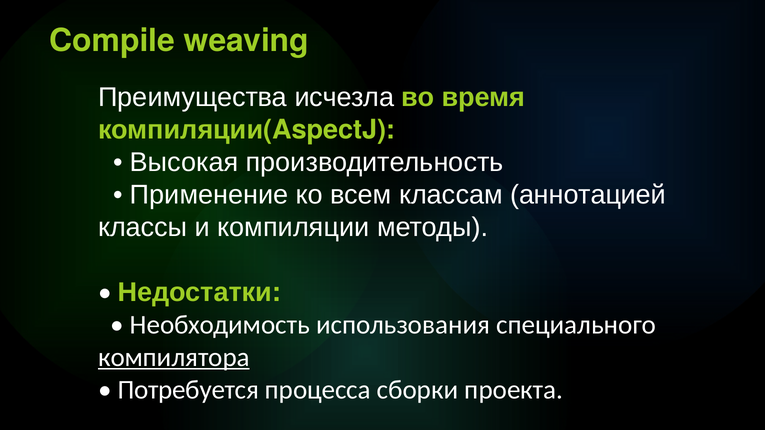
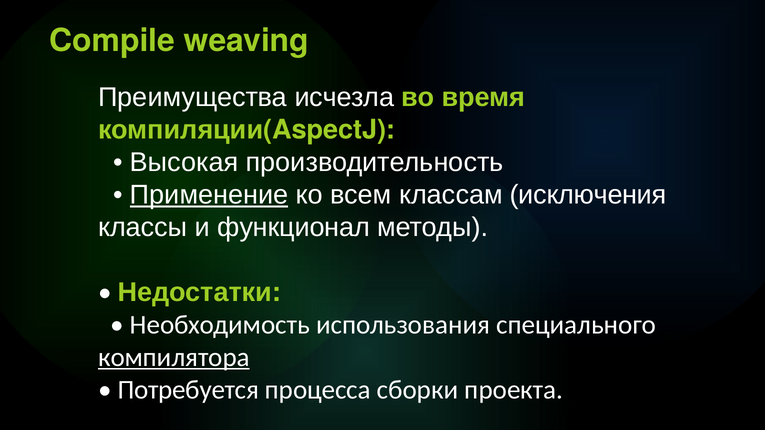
Применение underline: none -> present
аннотацией: аннотацией -> исключения
и компиляции: компиляции -> функционал
